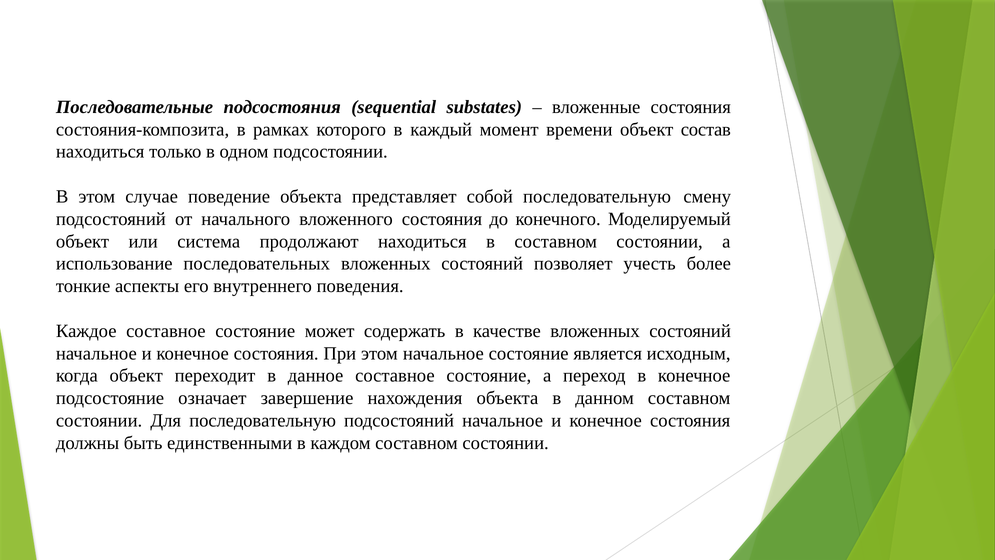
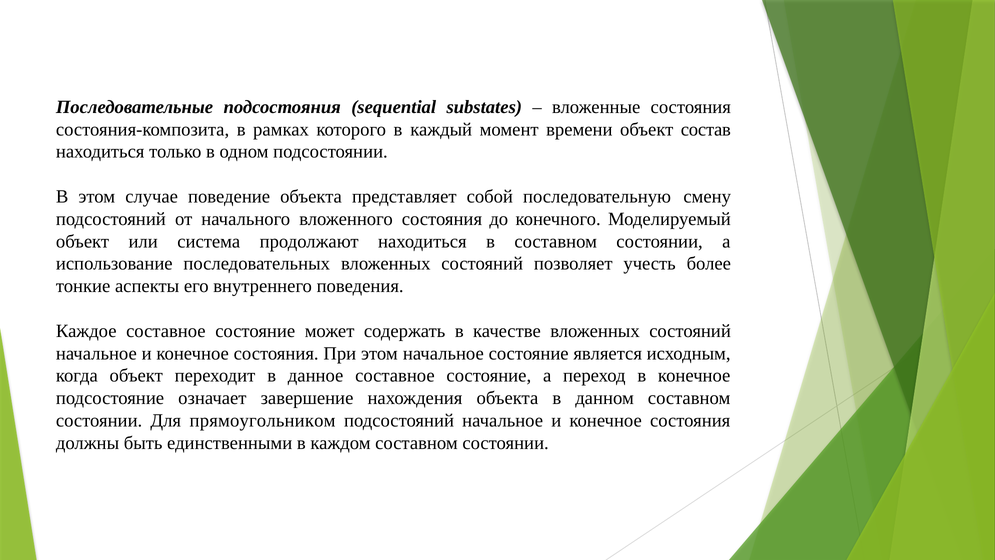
Для последовательную: последовательную -> прямоугольником
